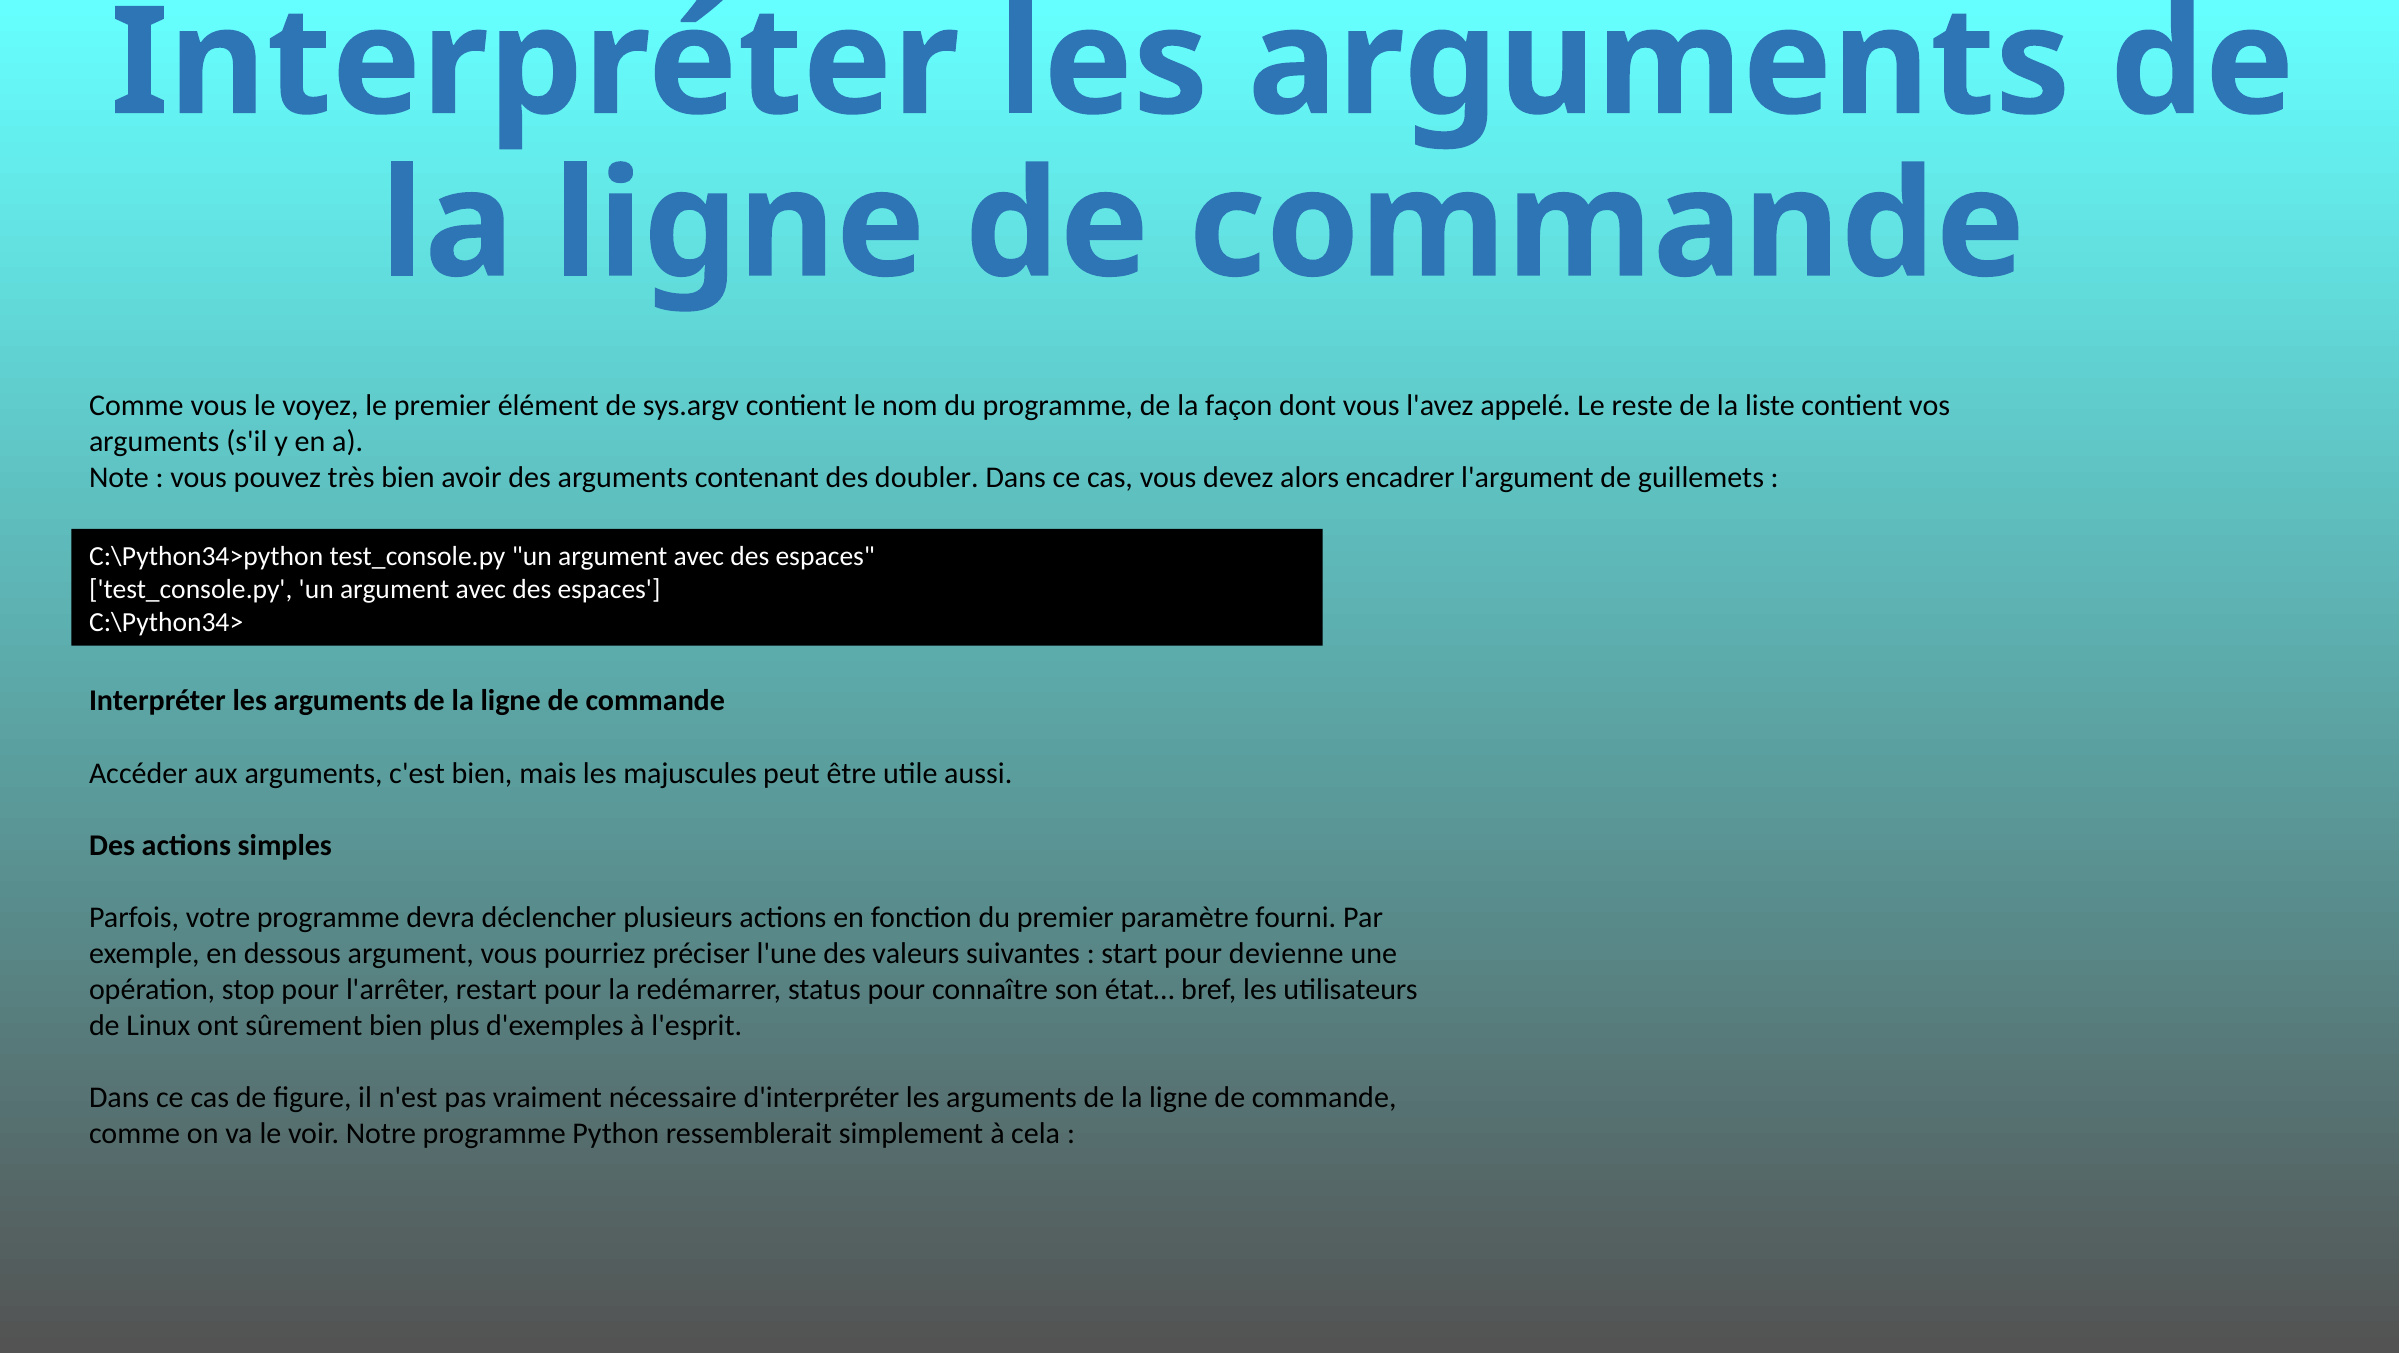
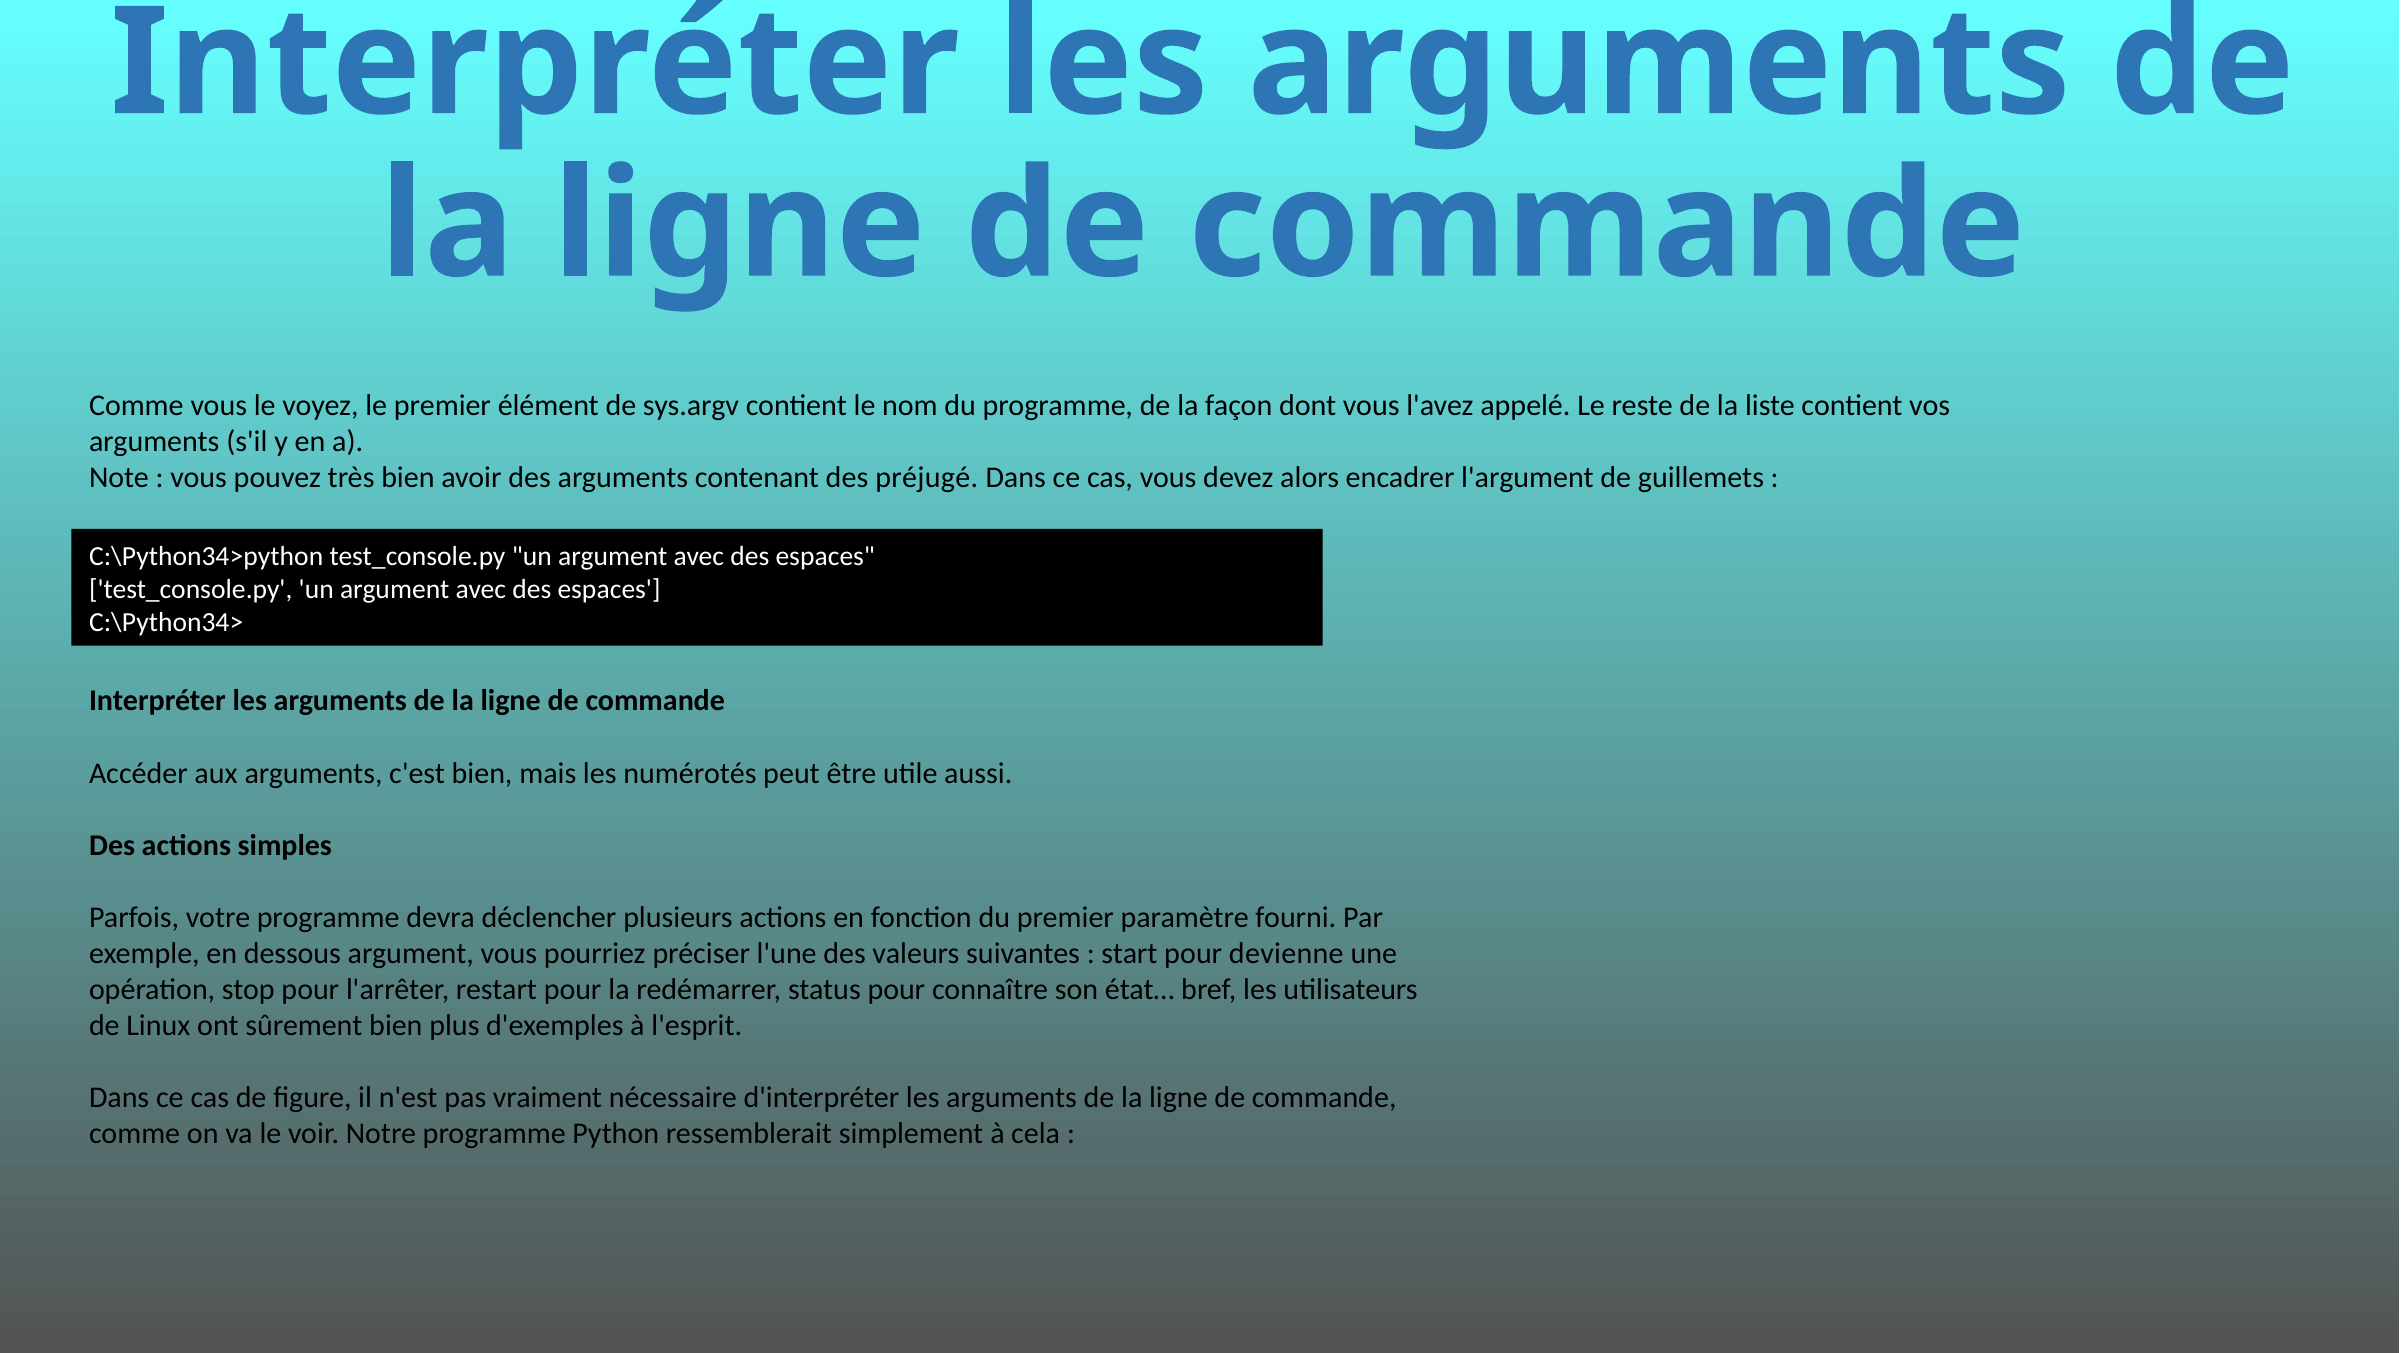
doubler: doubler -> préjugé
majuscules: majuscules -> numérotés
